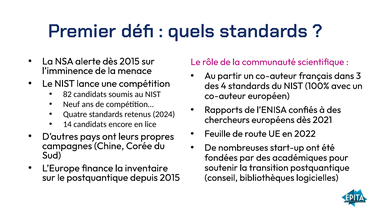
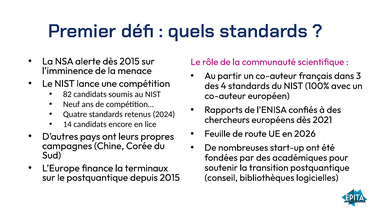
2022: 2022 -> 2026
inventaire: inventaire -> terminaux
